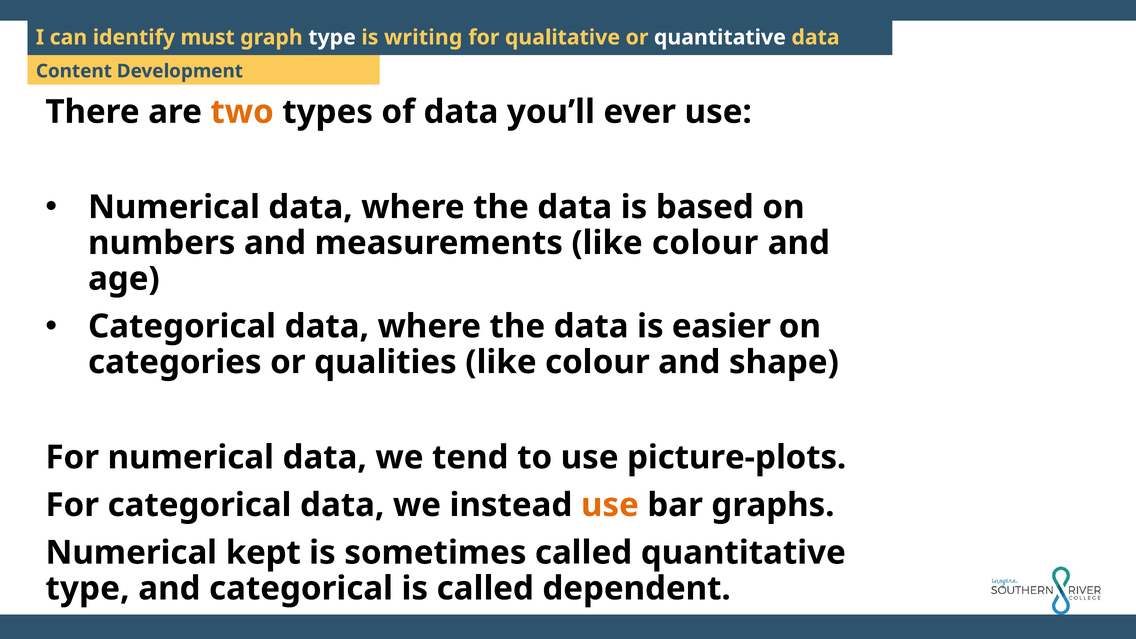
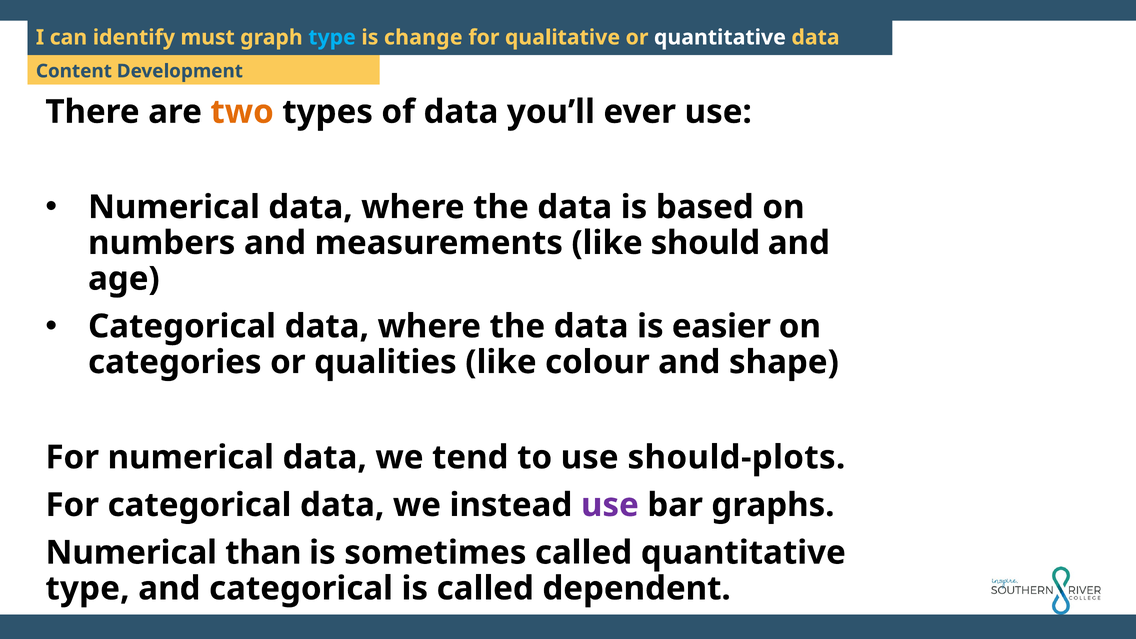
type at (332, 37) colour: white -> light blue
writing: writing -> change
measurements like colour: colour -> should
picture-plots: picture-plots -> should-plots
use at (610, 505) colour: orange -> purple
kept: kept -> than
